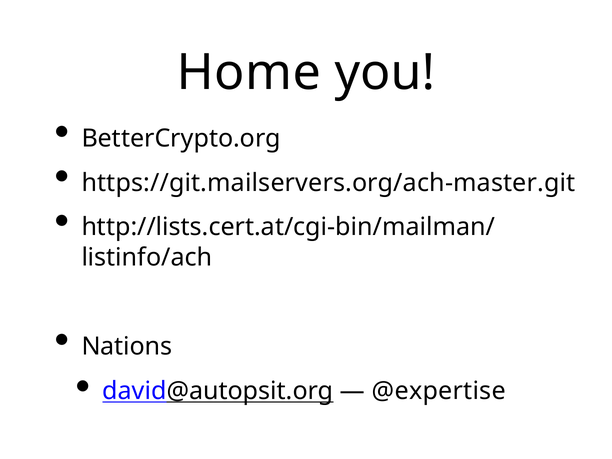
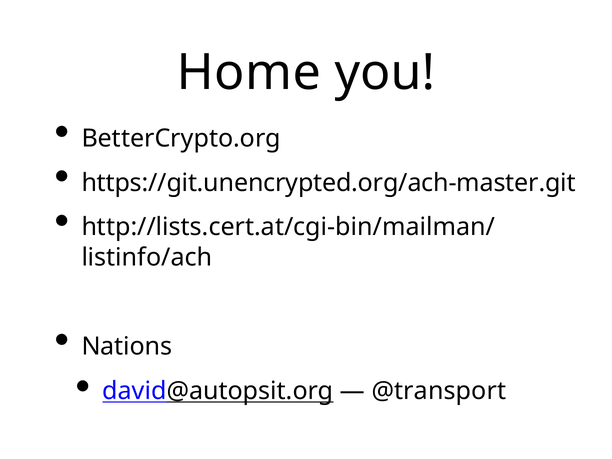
https://git.mailservers.org/ach-master.git: https://git.mailservers.org/ach-master.git -> https://git.unencrypted.org/ach-master.git
@expertise: @expertise -> @transport
